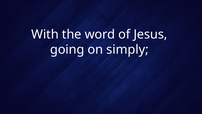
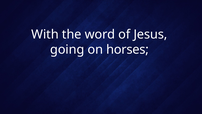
simply: simply -> horses
